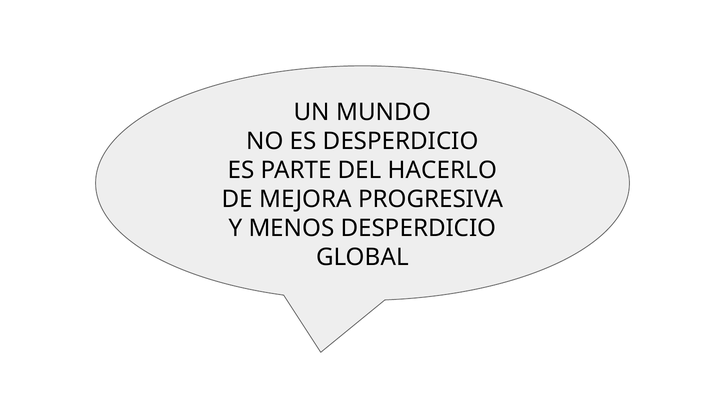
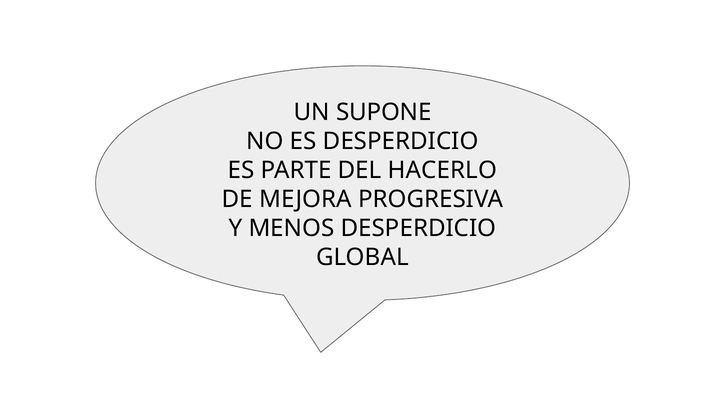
MUNDO: MUNDO -> SUPONE
